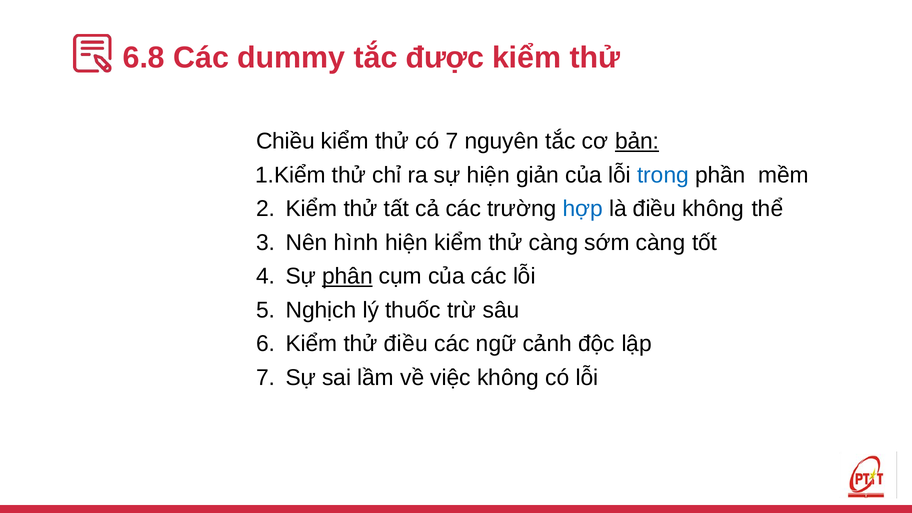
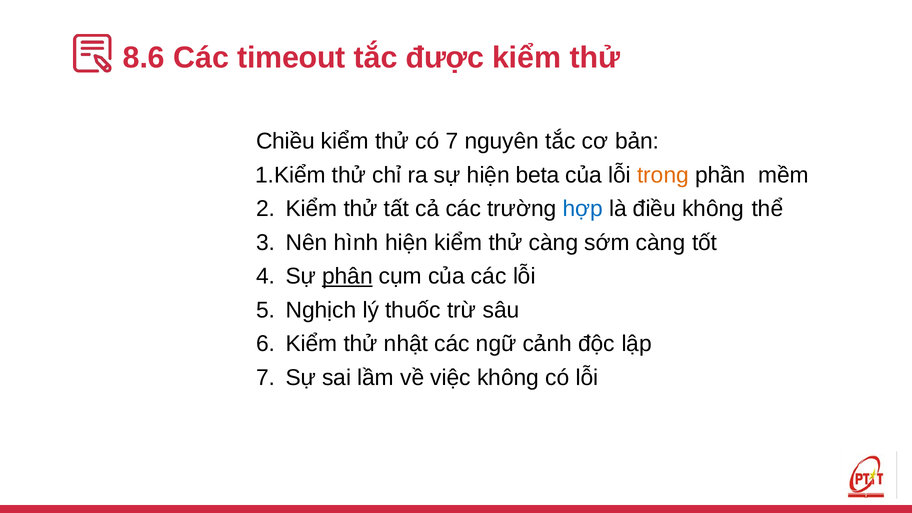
6.8: 6.8 -> 8.6
dummy: dummy -> timeout
bản underline: present -> none
giản: giản -> beta
trong colour: blue -> orange
thử điều: điều -> nhật
